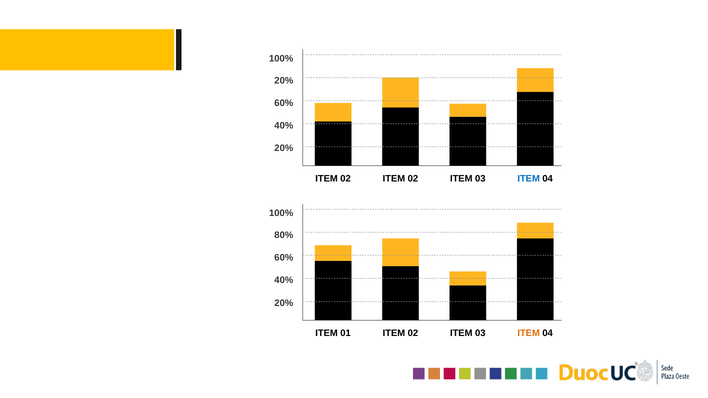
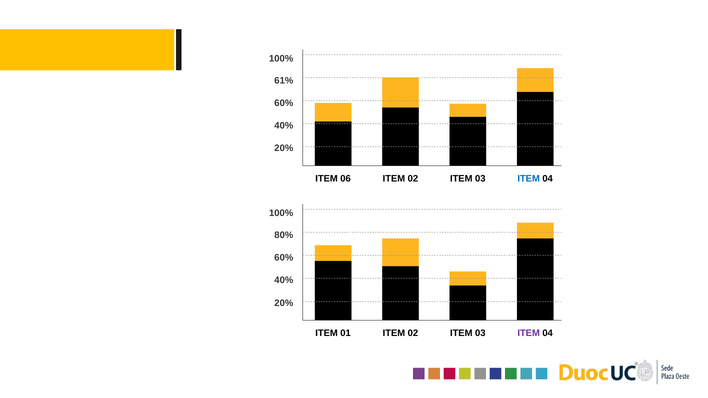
20% at (284, 81): 20% -> 61%
02 at (346, 179): 02 -> 06
ITEM at (529, 333) colour: orange -> purple
